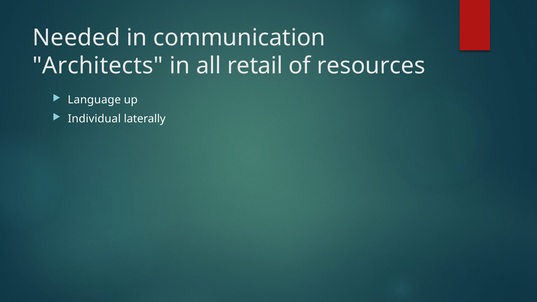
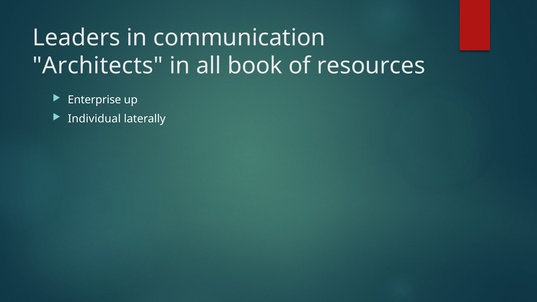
Needed: Needed -> Leaders
retail: retail -> book
Language: Language -> Enterprise
